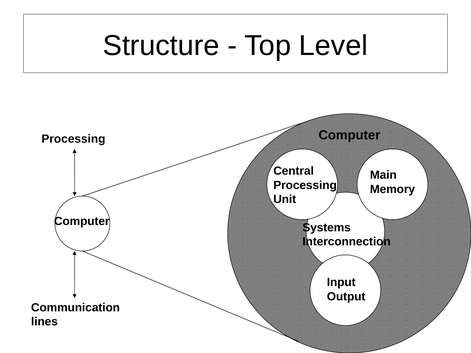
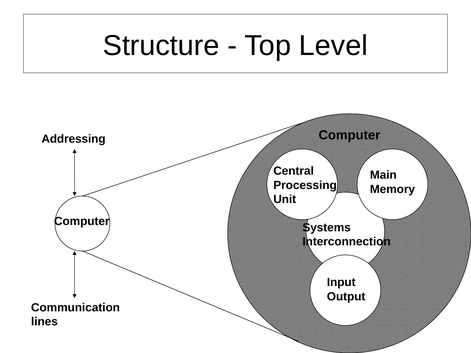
Processing at (73, 139): Processing -> Addressing
